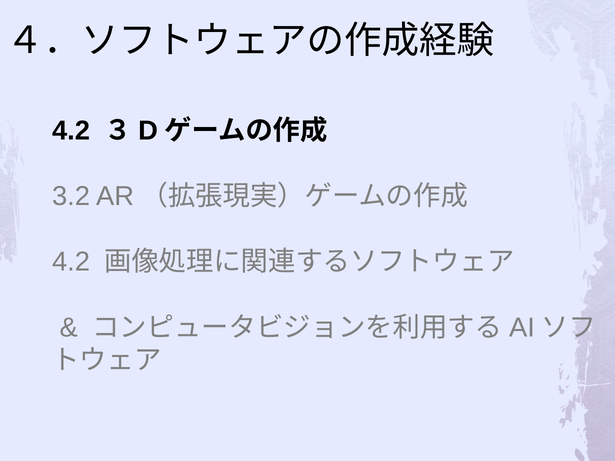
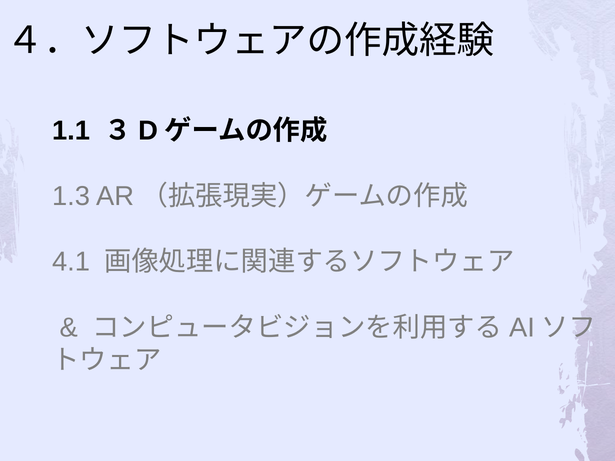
4.2 at (71, 131): 4.2 -> 1.1
3.2: 3.2 -> 1.3
4.2 at (71, 262): 4.2 -> 4.1
